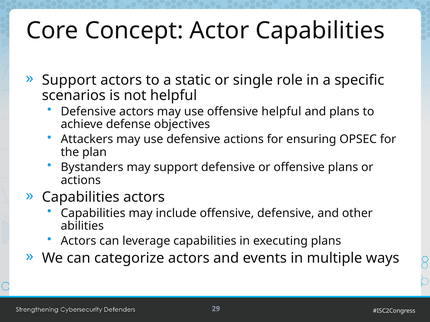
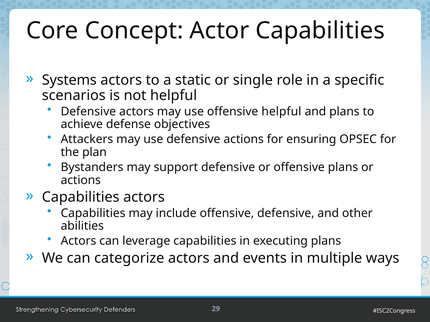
Support at (69, 80): Support -> Systems
